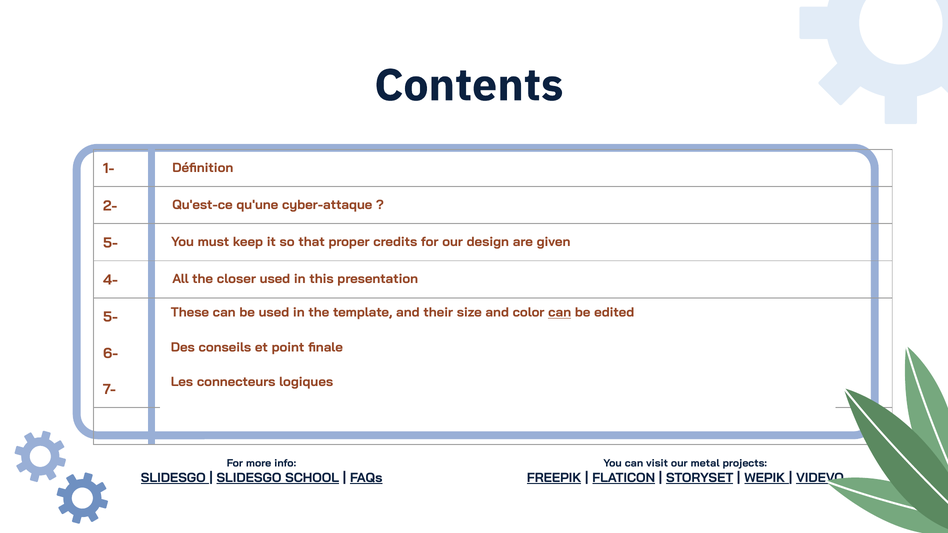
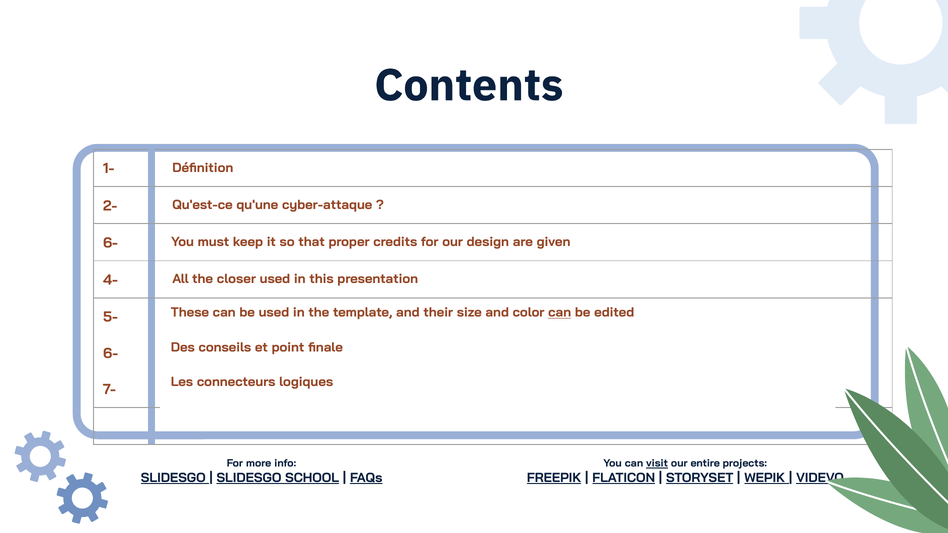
5- at (110, 243): 5- -> 6-
visit underline: none -> present
metal: metal -> entire
